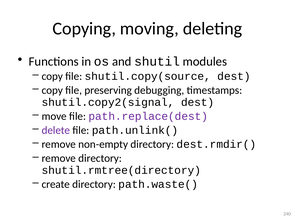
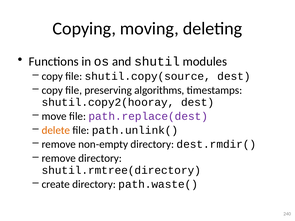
debugging: debugging -> algorithms
shutil.copy2(signal: shutil.copy2(signal -> shutil.copy2(hooray
delete colour: purple -> orange
